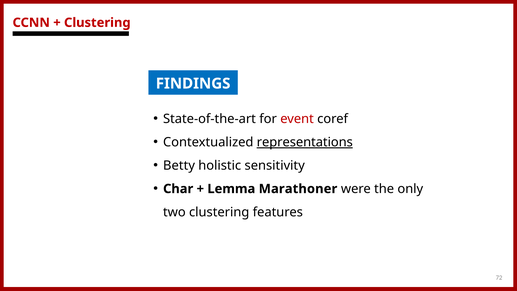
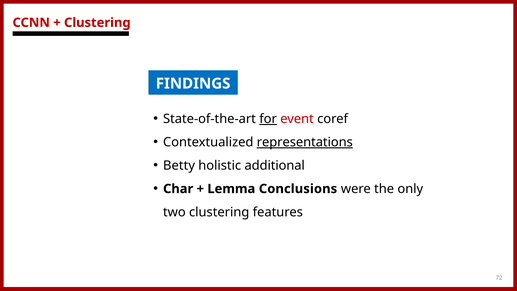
for underline: none -> present
sensitivity: sensitivity -> additional
Marathoner: Marathoner -> Conclusions
